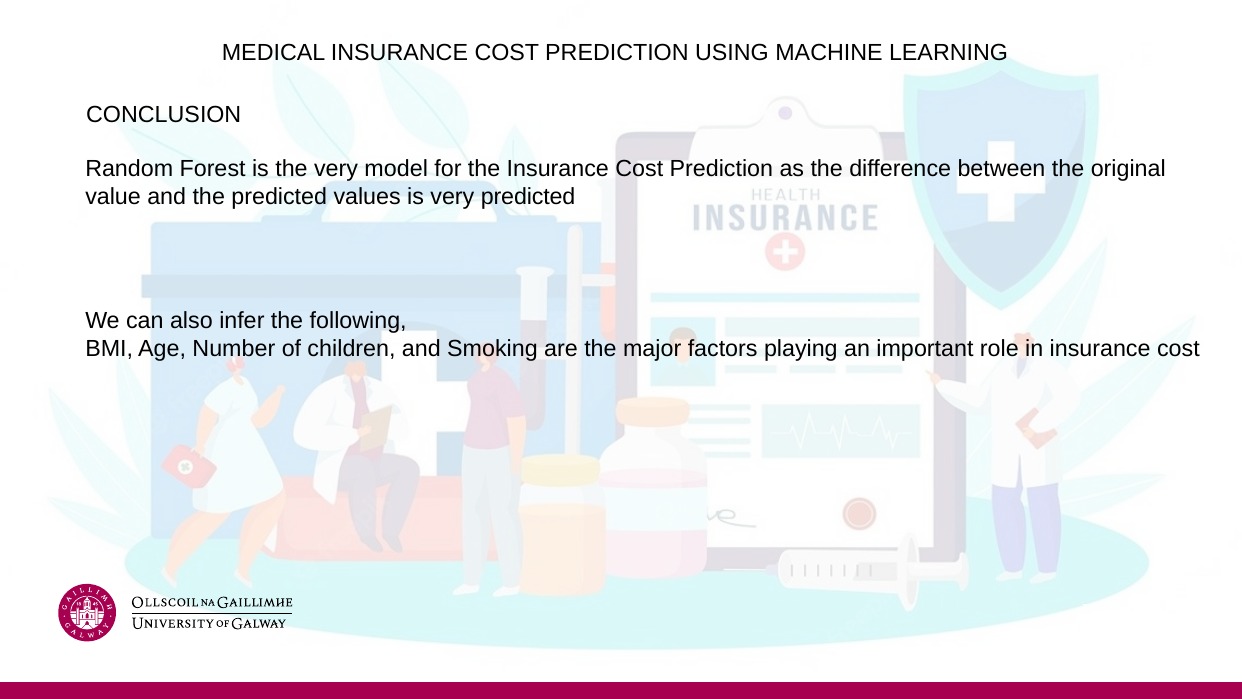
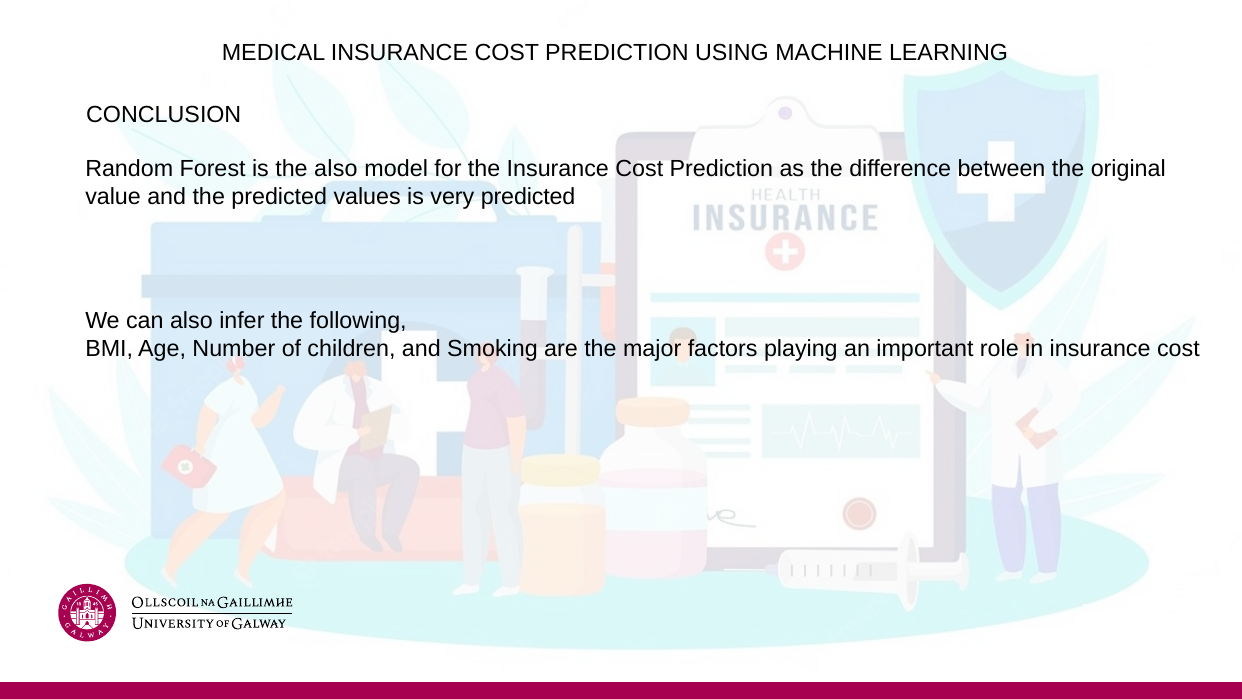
the very: very -> also
